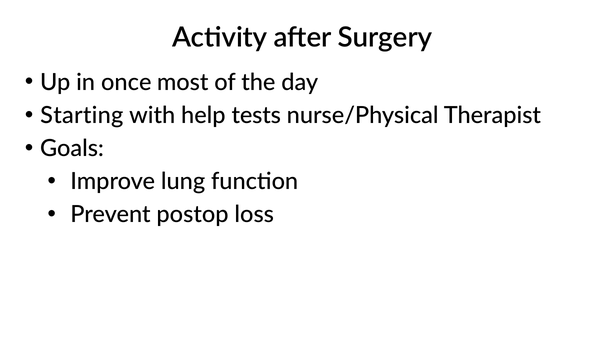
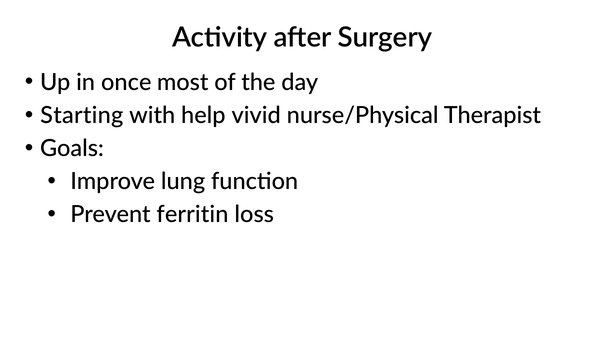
tests: tests -> vivid
postop: postop -> ferritin
